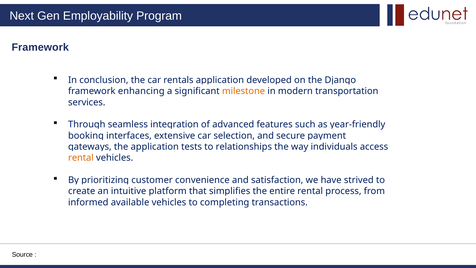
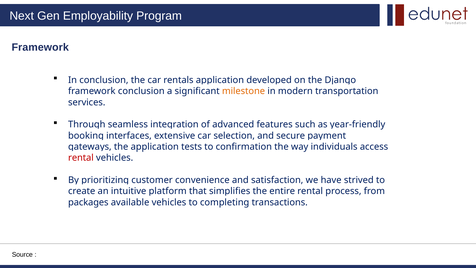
enhancing at (141, 91): enhancing -> conclusion
relationships: relationships -> confirmation
rental at (81, 158) colour: orange -> red
informed: informed -> packages
